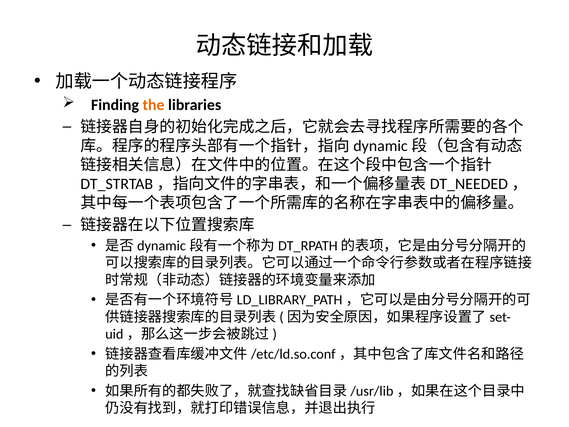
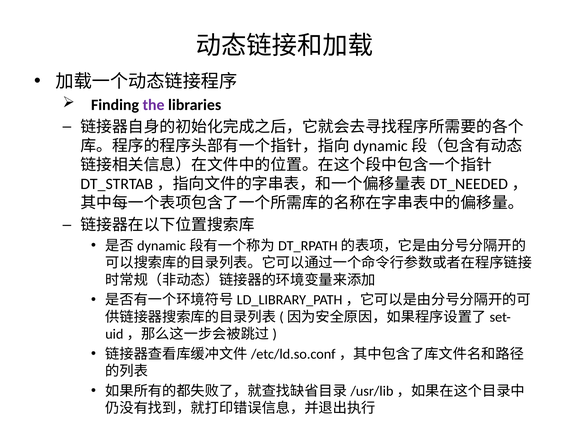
the colour: orange -> purple
